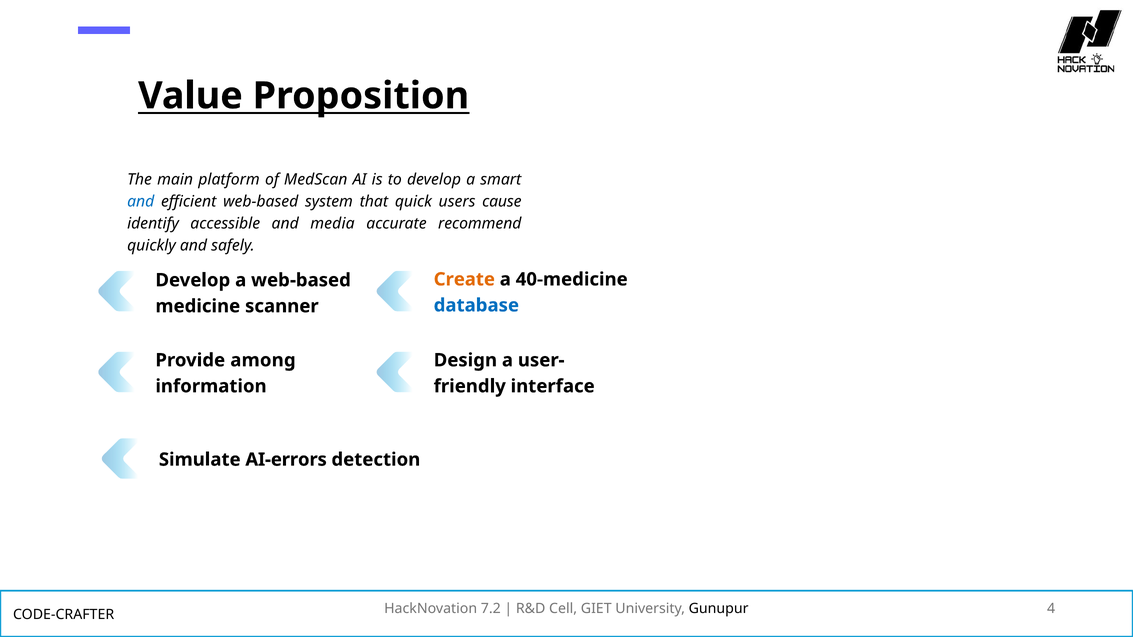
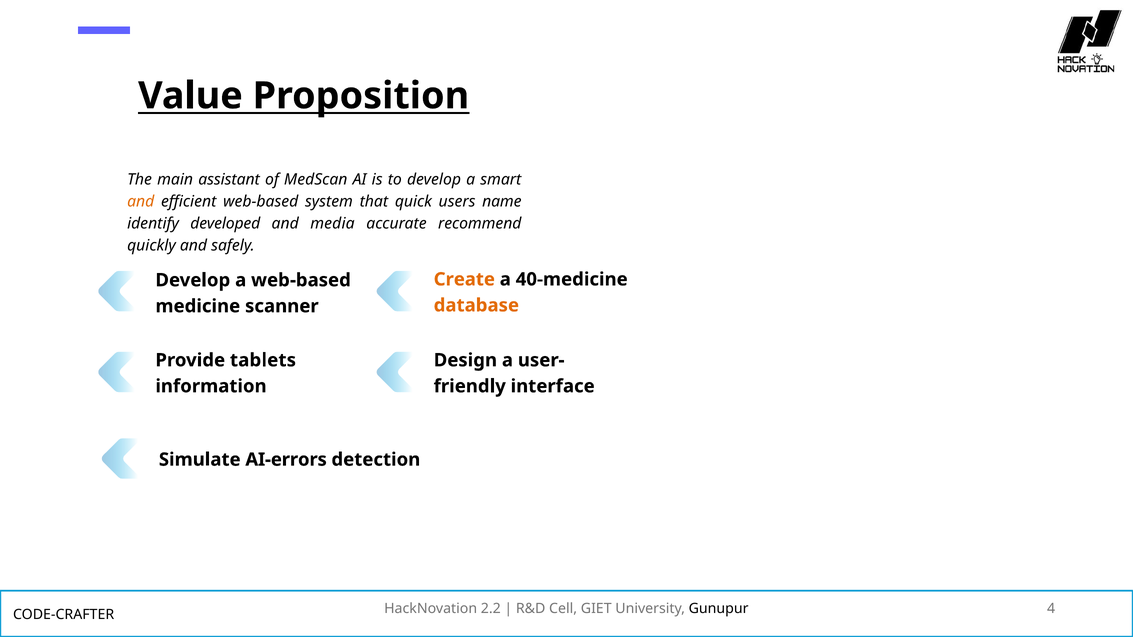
platform: platform -> assistant
and at (141, 202) colour: blue -> orange
cause: cause -> name
accessible: accessible -> developed
database colour: blue -> orange
among: among -> tablets
7.2: 7.2 -> 2.2
